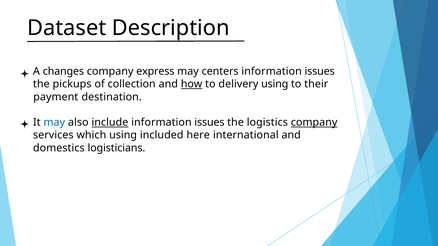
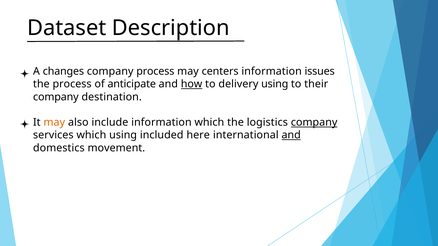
company express: express -> process
the pickups: pickups -> process
collection: collection -> anticipate
payment at (56, 97): payment -> company
may at (54, 123) colour: blue -> orange
include underline: present -> none
issues at (209, 123): issues -> which
and at (291, 135) underline: none -> present
logisticians: logisticians -> movement
